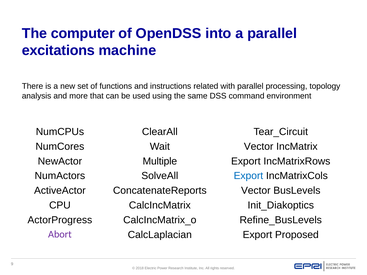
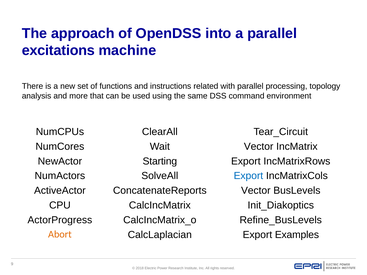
computer: computer -> approach
Multiple: Multiple -> Starting
Abort colour: purple -> orange
Proposed: Proposed -> Examples
